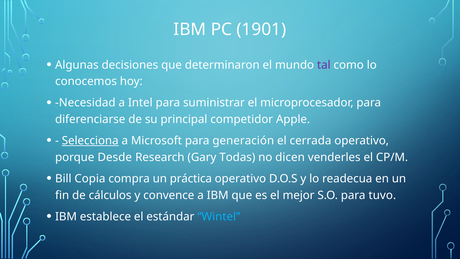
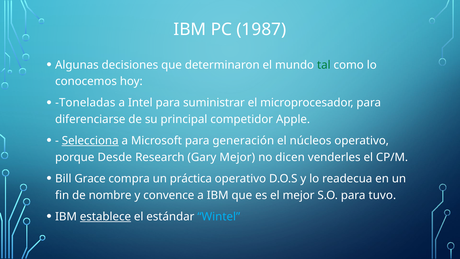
1901: 1901 -> 1987
tal colour: purple -> green
Necesidad: Necesidad -> Toneladas
cerrada: cerrada -> núcleos
Gary Todas: Todas -> Mejor
Copia: Copia -> Grace
cálculos: cálculos -> nombre
establece underline: none -> present
